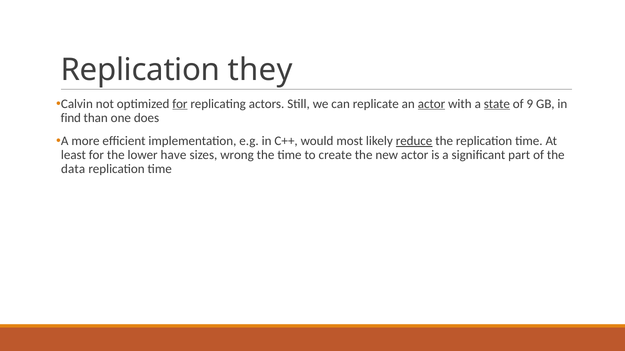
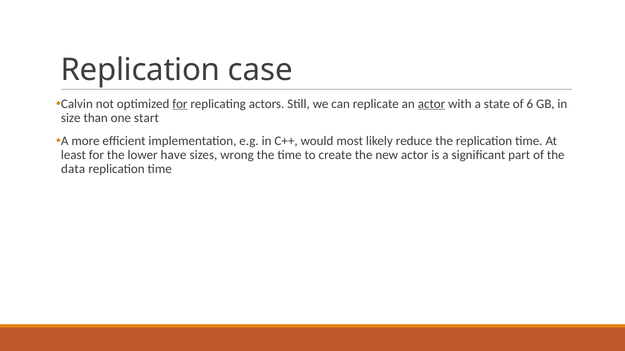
they: they -> case
state underline: present -> none
9: 9 -> 6
find: find -> size
does: does -> start
reduce underline: present -> none
